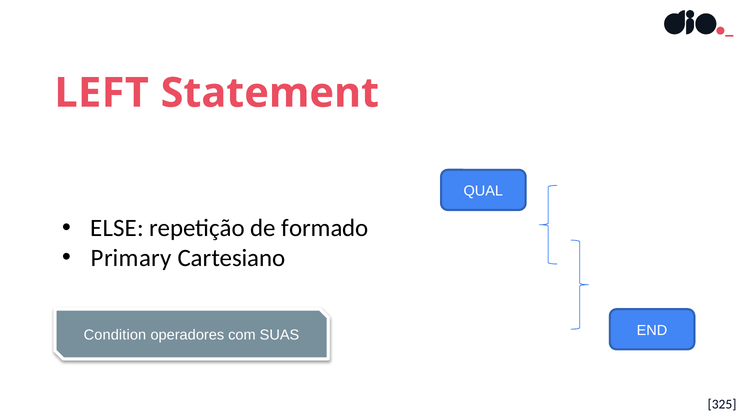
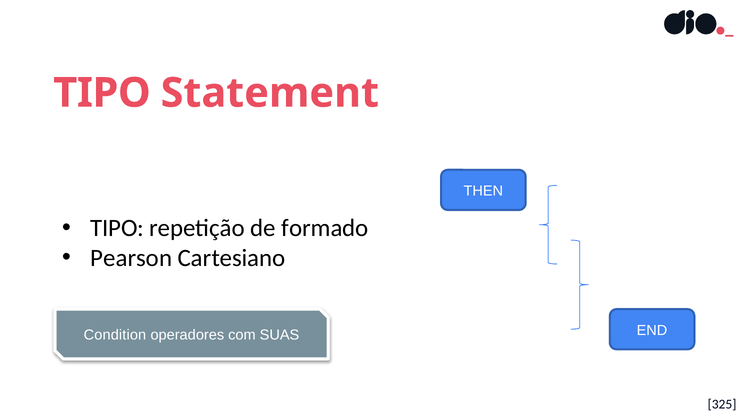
LEFT at (102, 93): LEFT -> TIPO
QUAL: QUAL -> THEN
ELSE at (117, 228): ELSE -> TIPO
Primary: Primary -> Pearson
